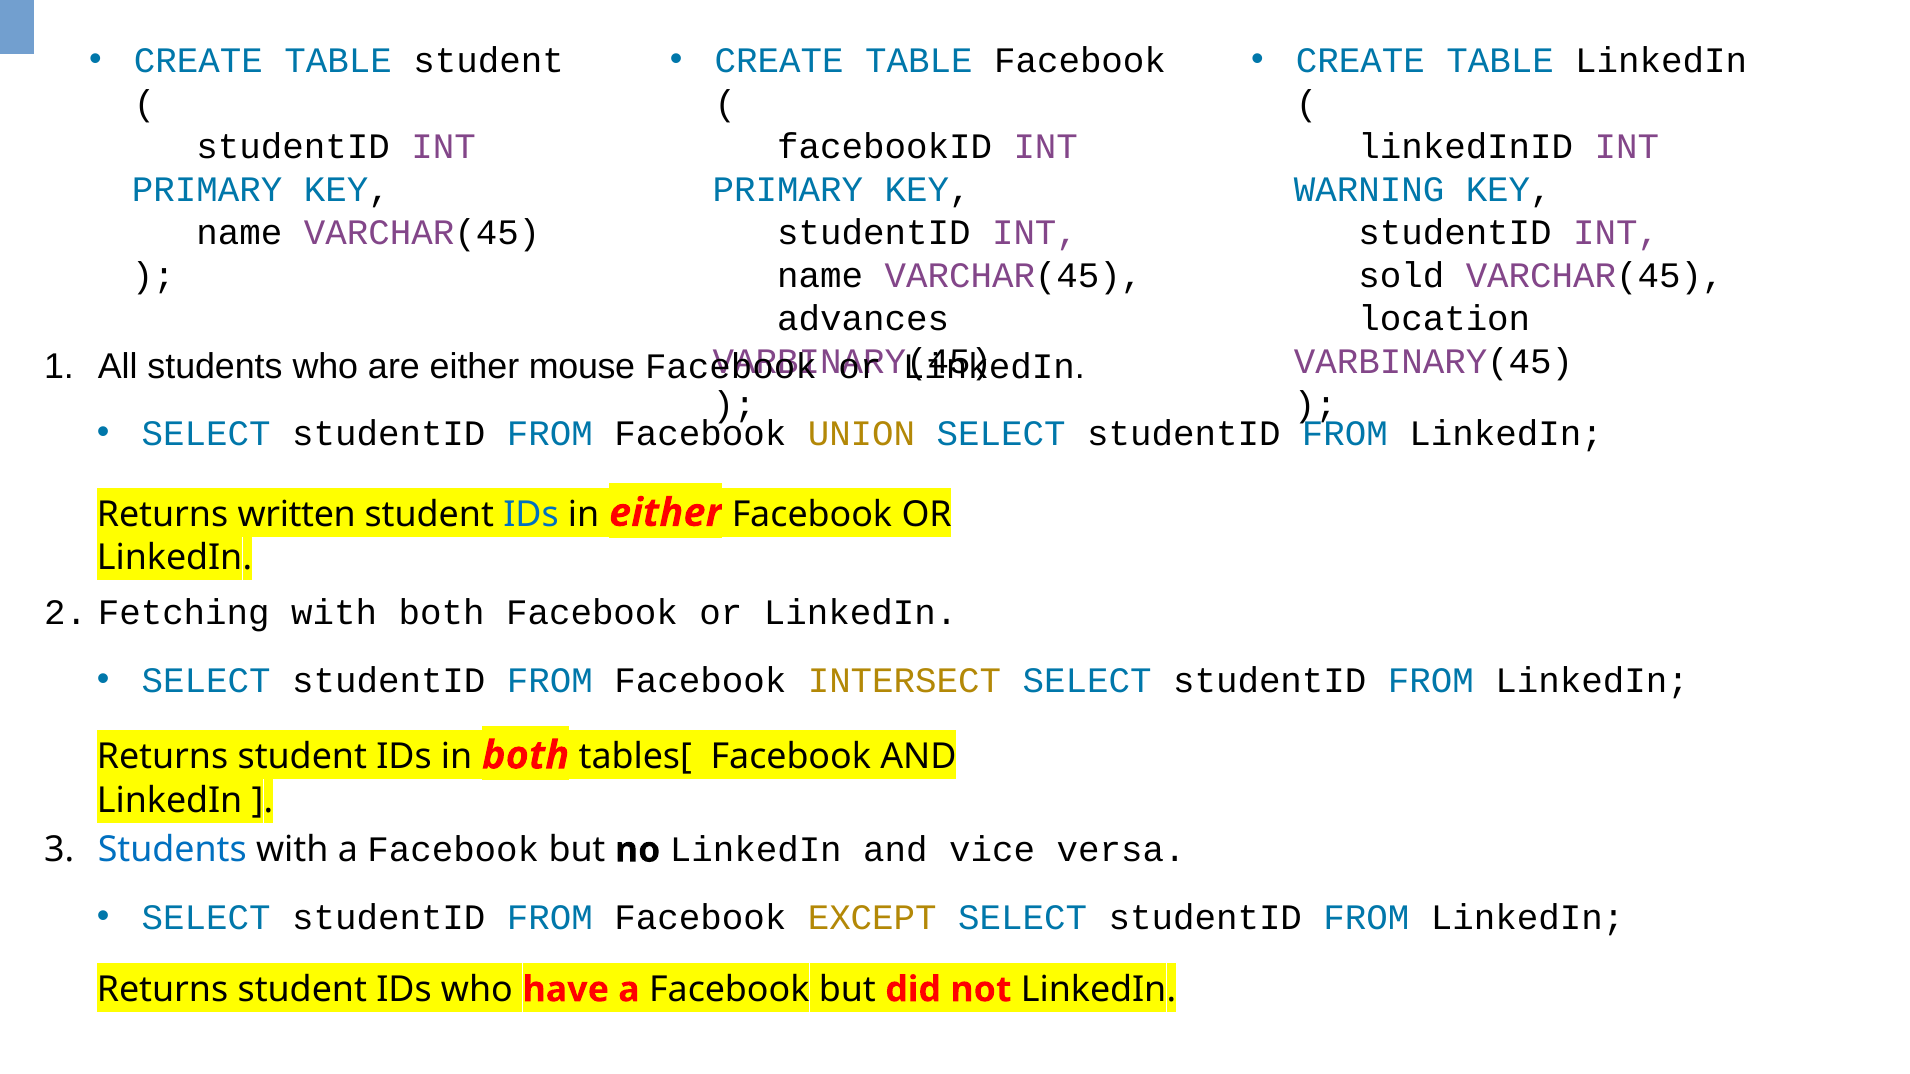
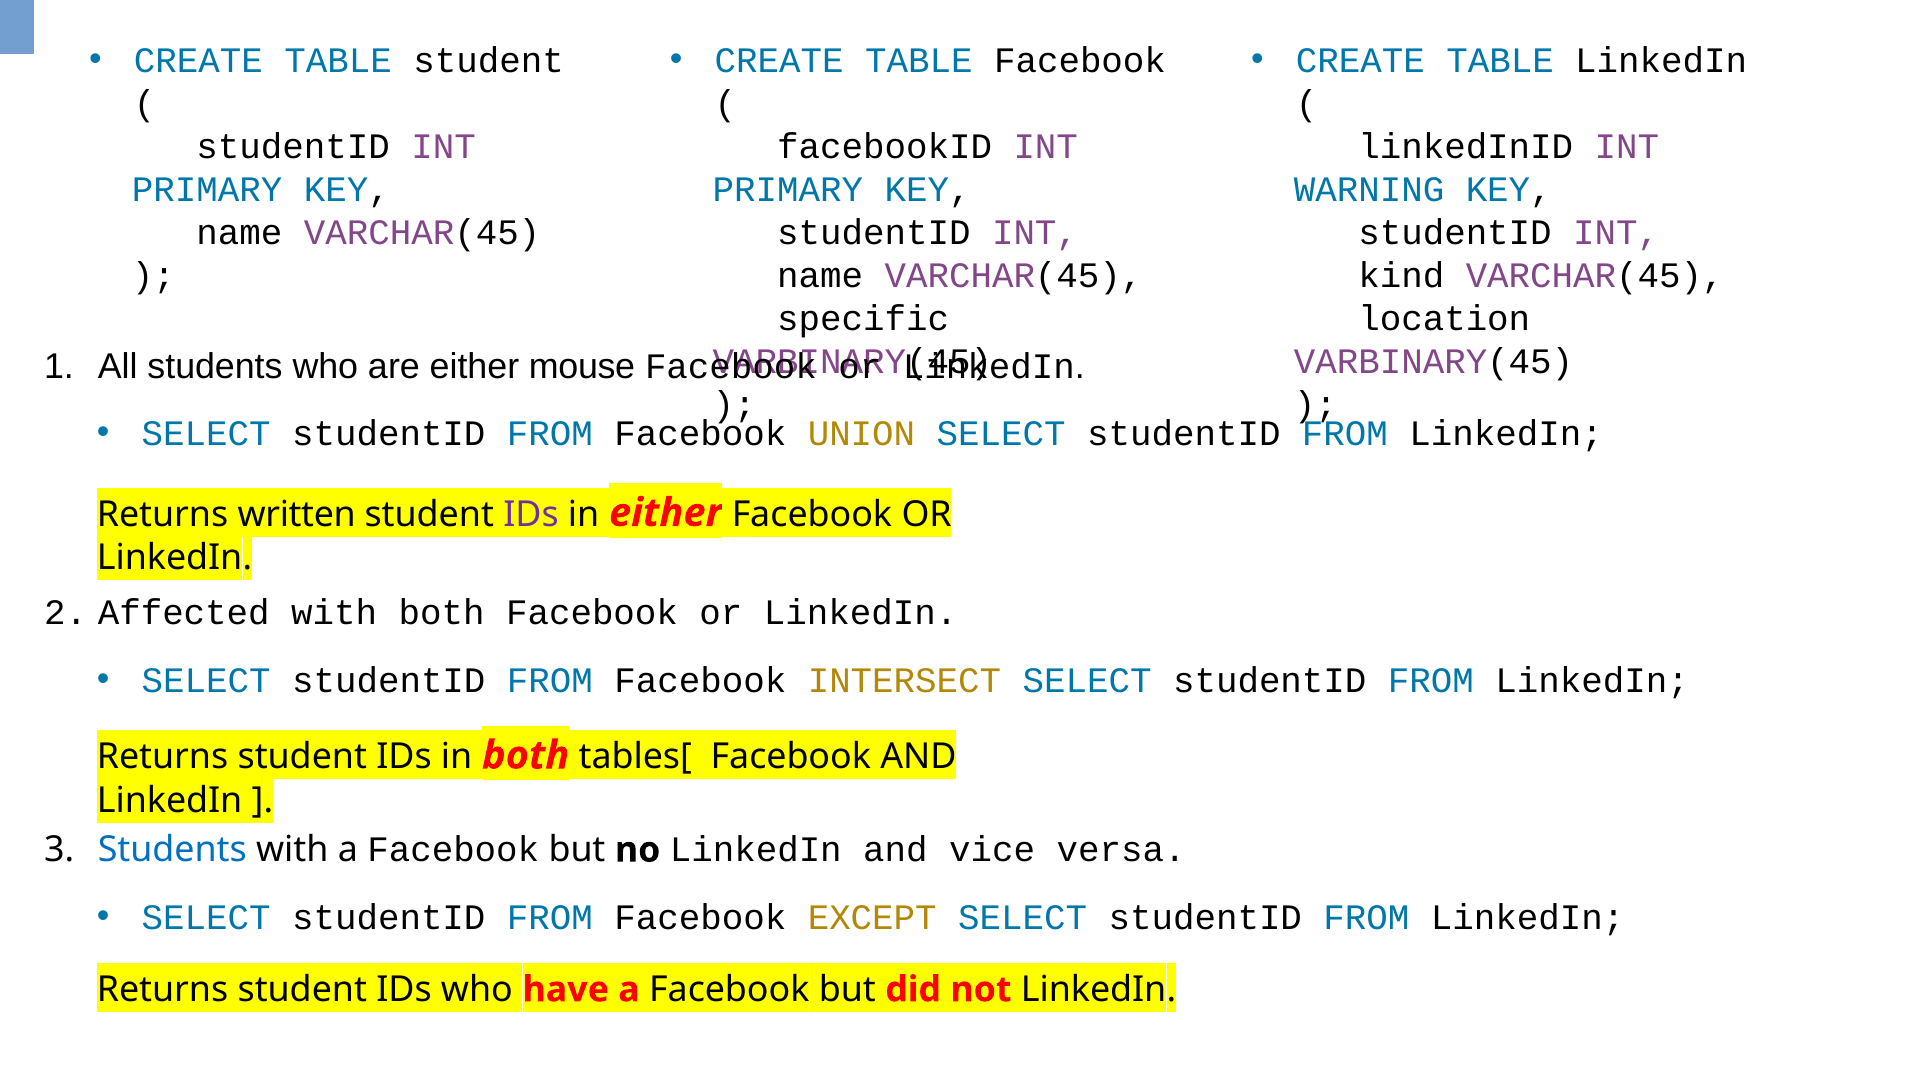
sold: sold -> kind
advances: advances -> specific
IDs at (531, 514) colour: blue -> purple
Fetching: Fetching -> Affected
